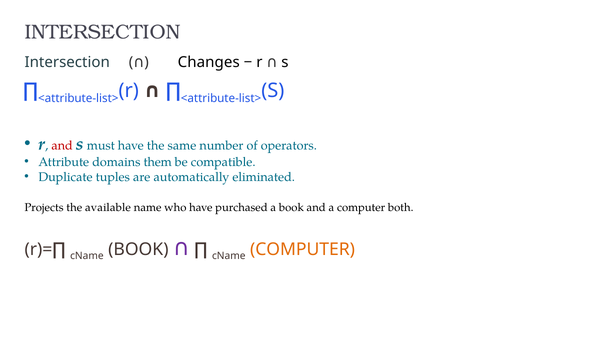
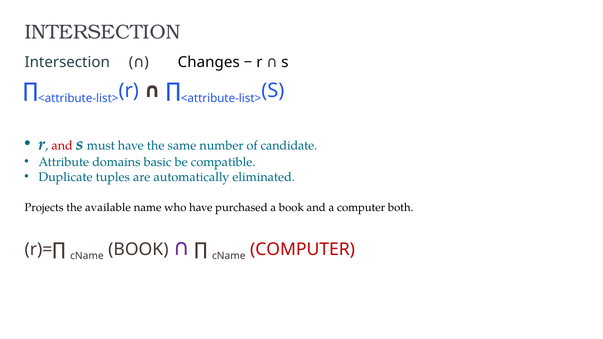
operators: operators -> candidate
them: them -> basic
COMPUTER at (303, 249) colour: orange -> red
